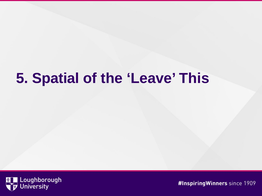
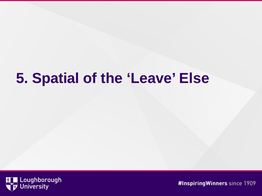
This: This -> Else
